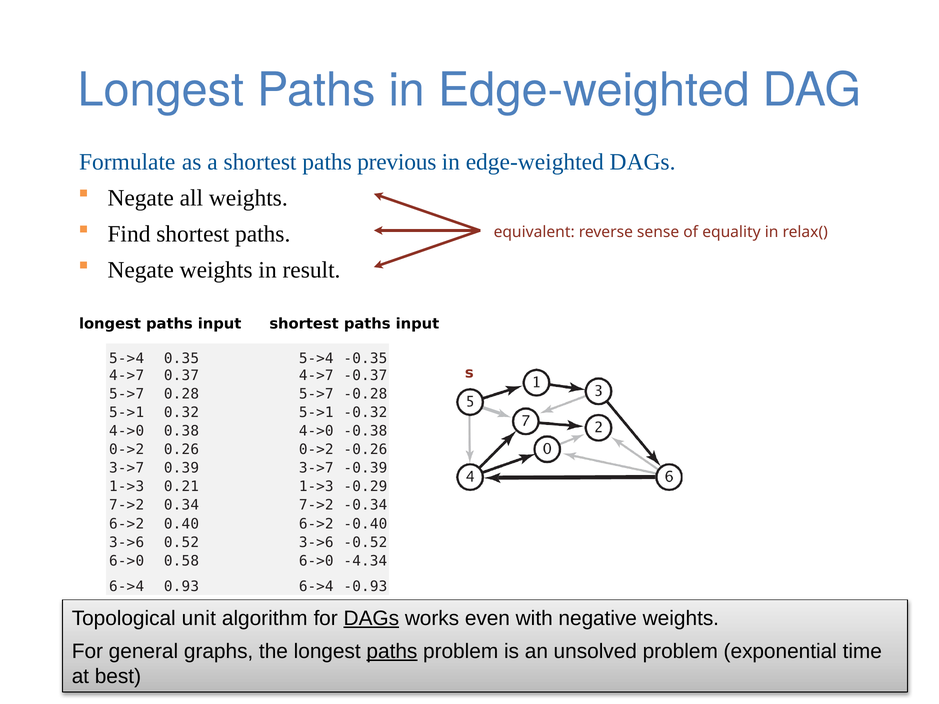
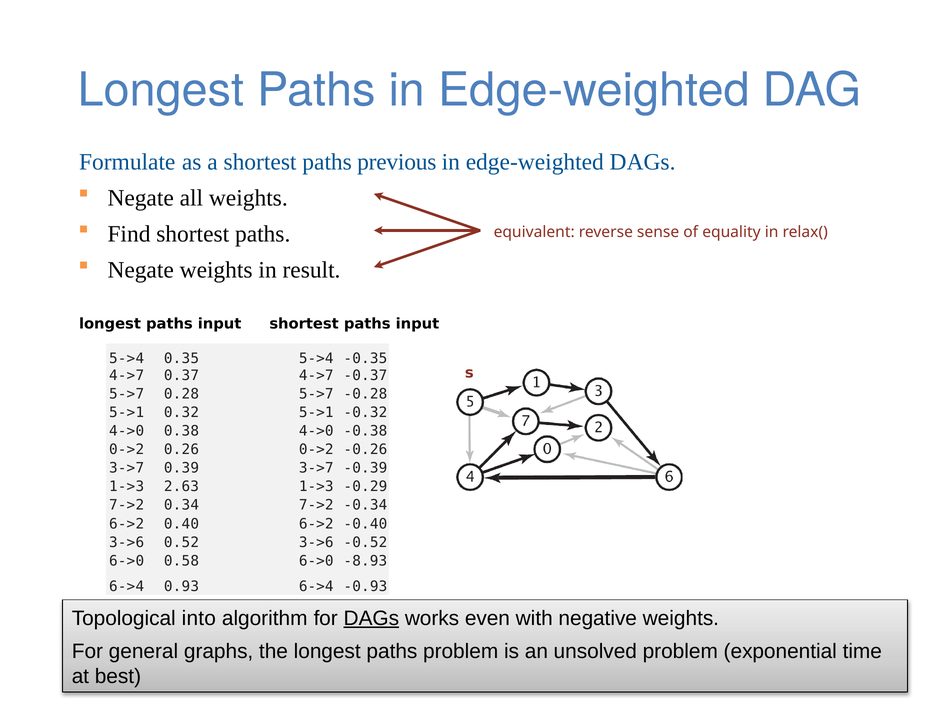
0.21: 0.21 -> 2.63
-4.34: -4.34 -> -8.93
unit: unit -> into
paths at (392, 651) underline: present -> none
